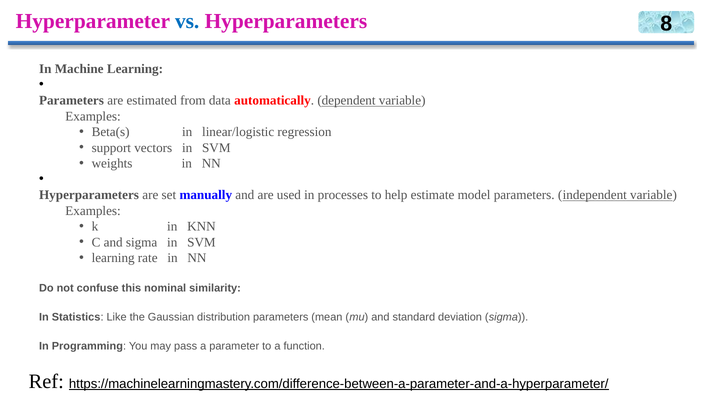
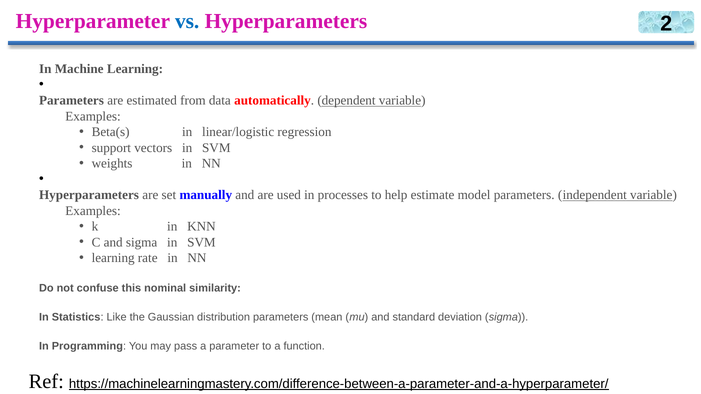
8: 8 -> 2
